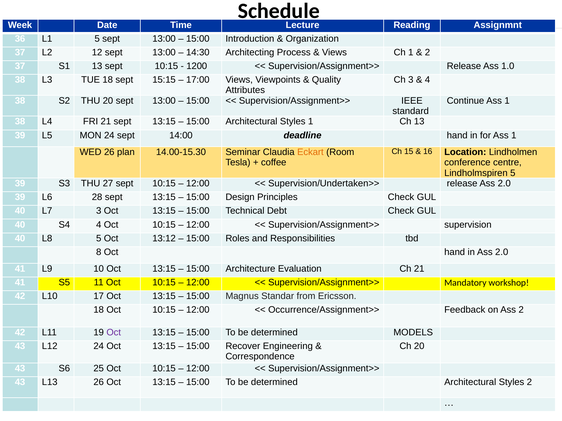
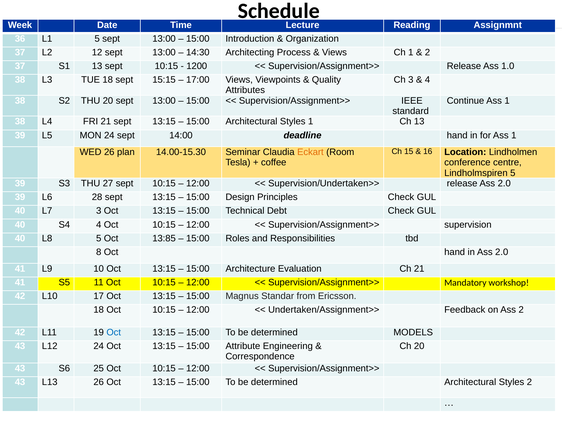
13:12: 13:12 -> 13:85
Occurrence/Assignment>>: Occurrence/Assignment>> -> Undertaken/Assignment>>
Oct at (114, 333) colour: purple -> blue
Recover: Recover -> Attribute
